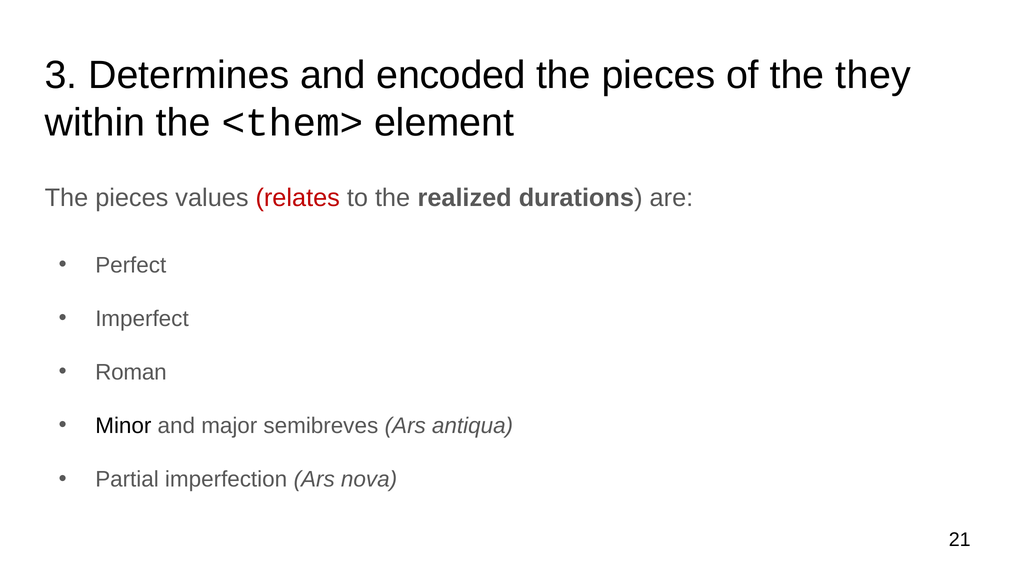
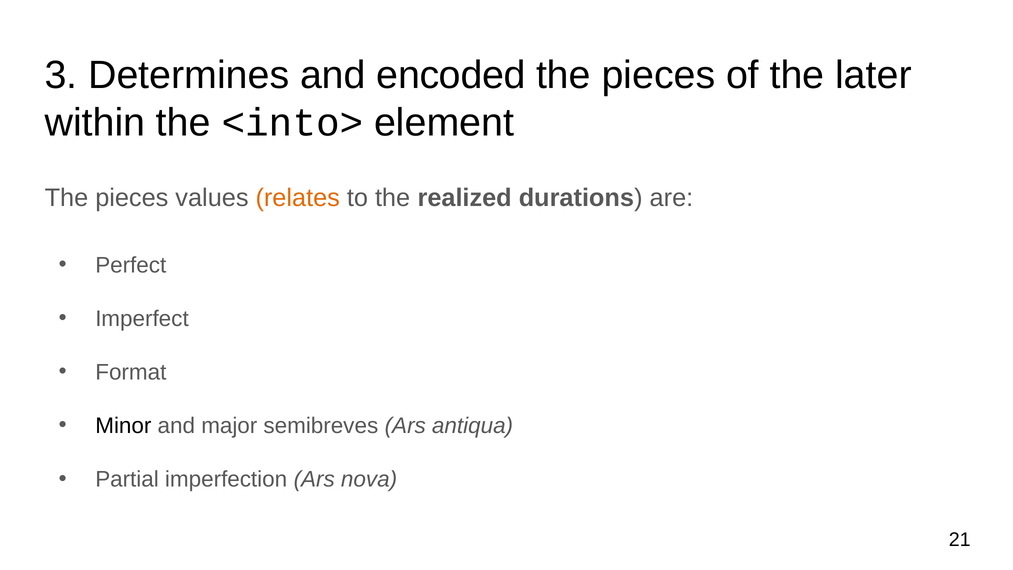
they: they -> later
<them>: <them> -> <into>
relates colour: red -> orange
Roman: Roman -> Format
